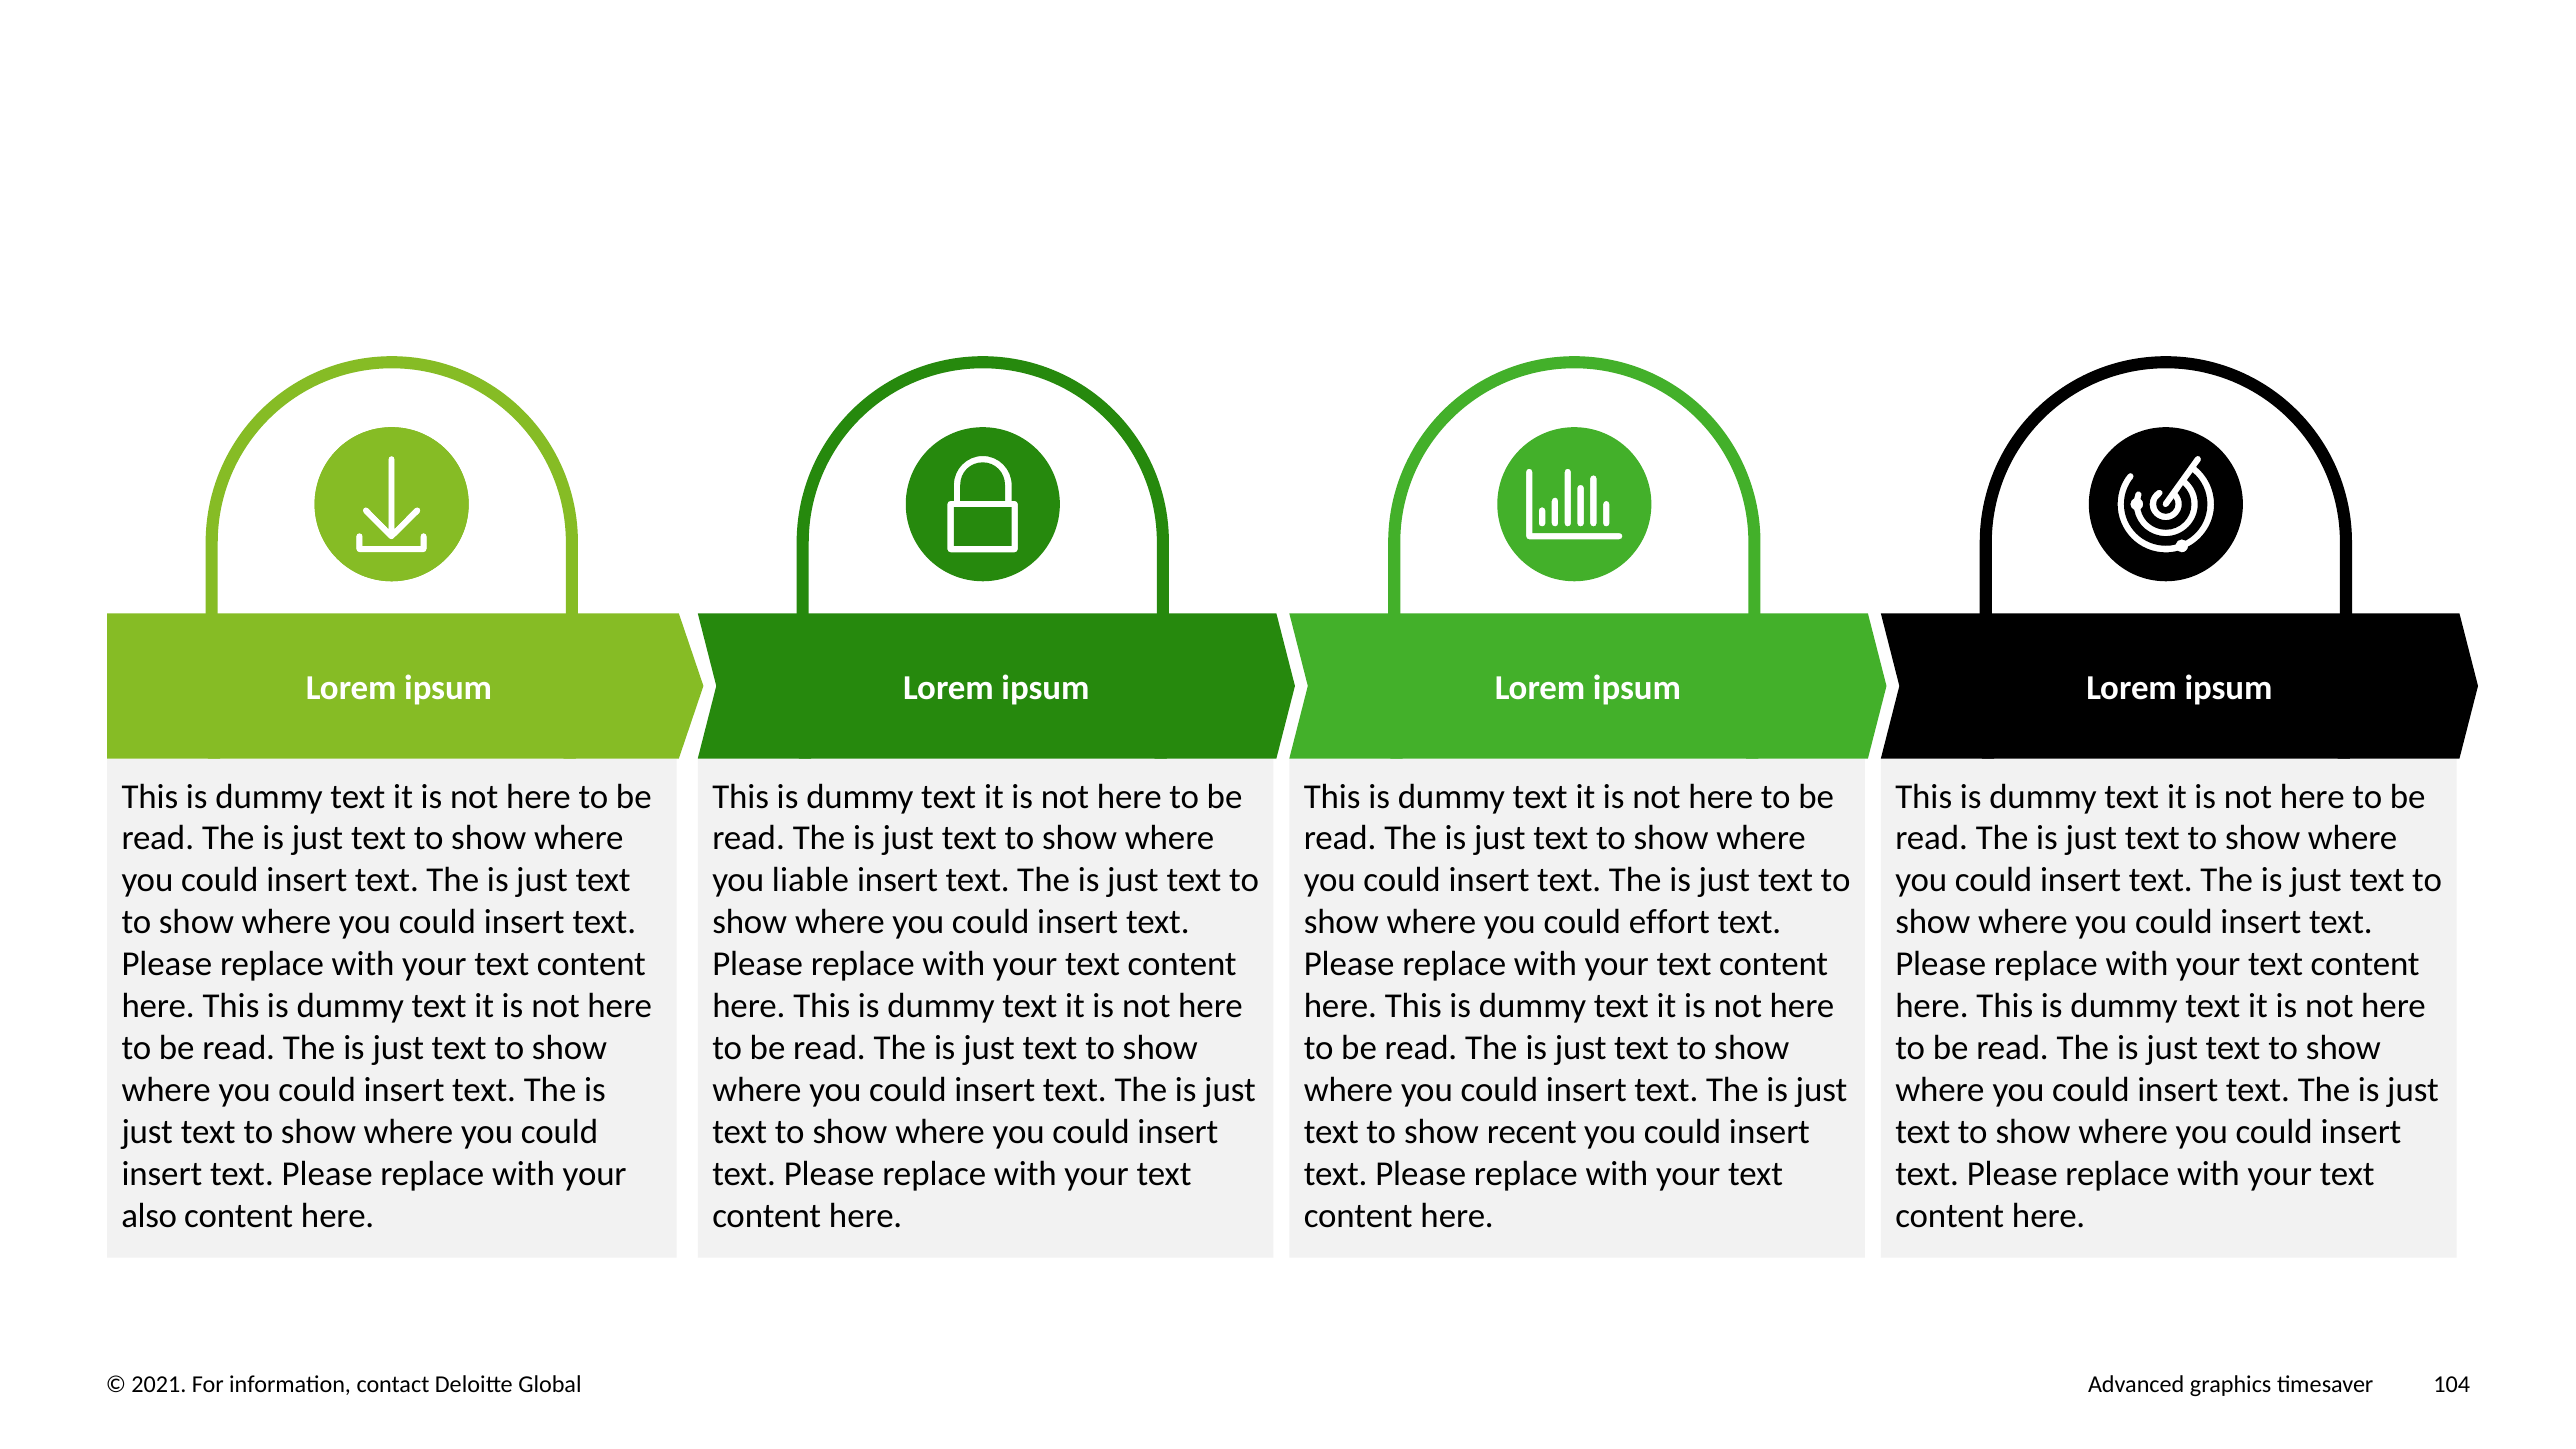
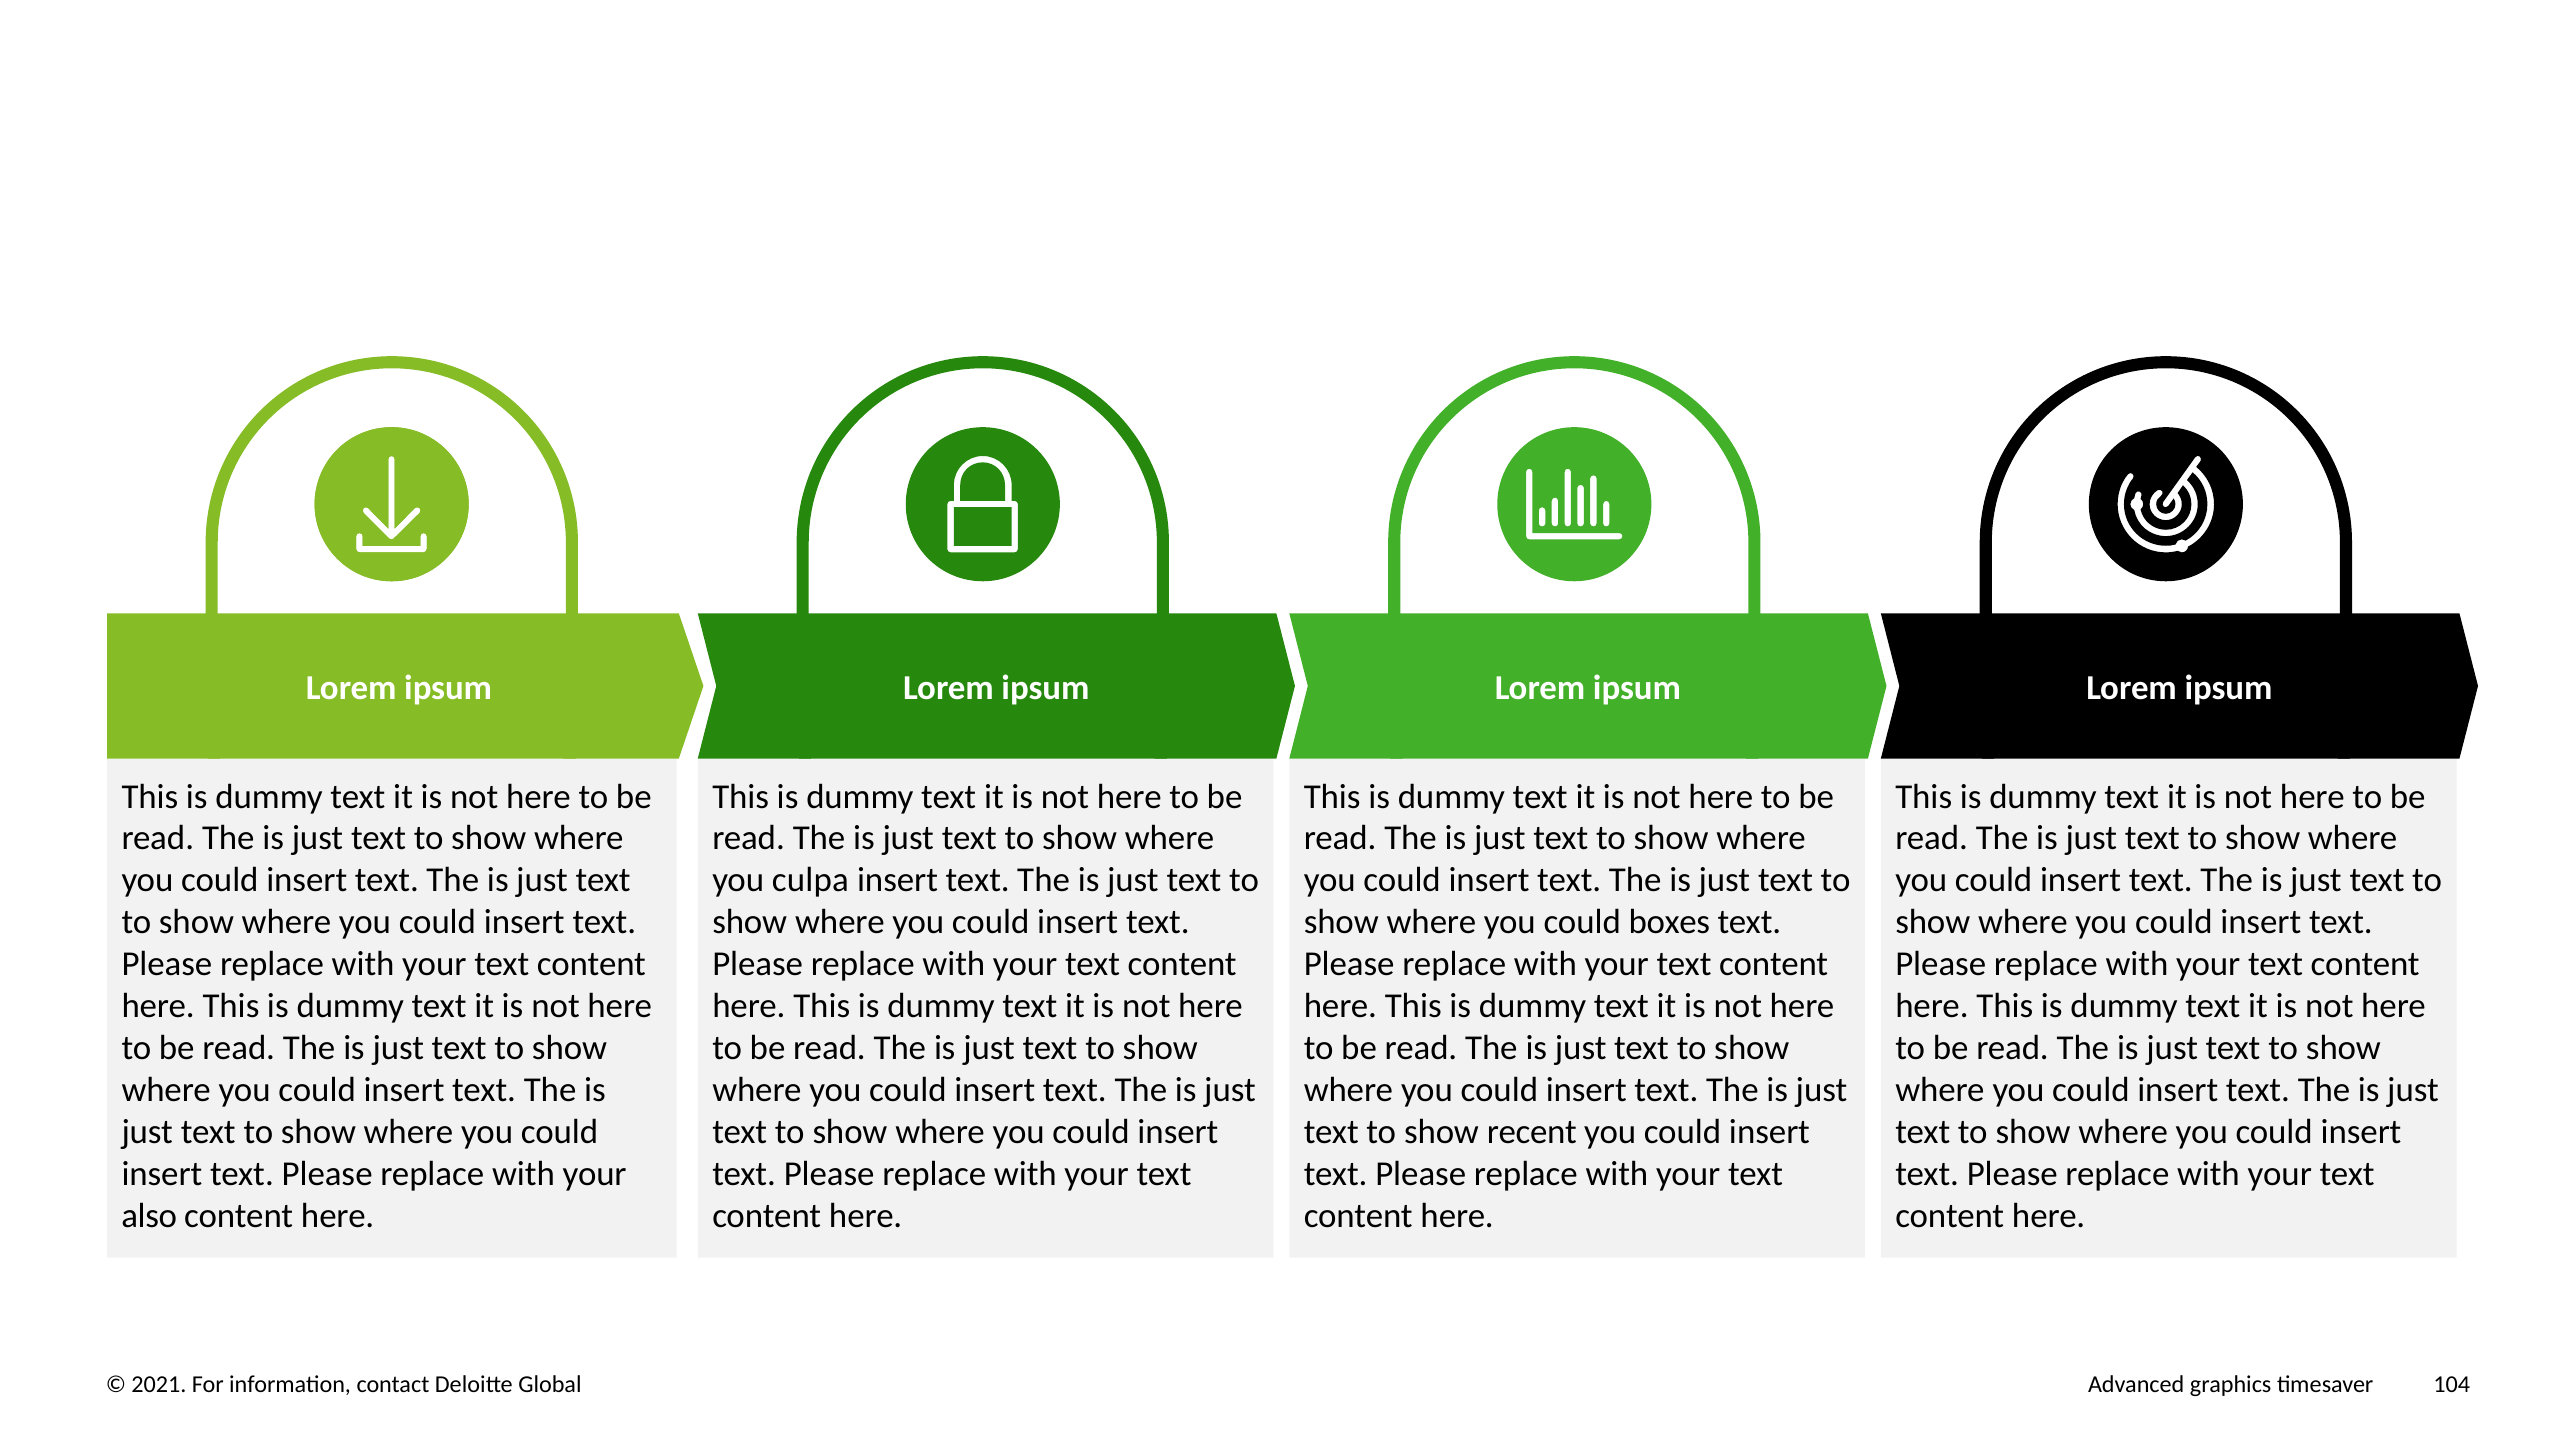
liable: liable -> culpa
effort: effort -> boxes
